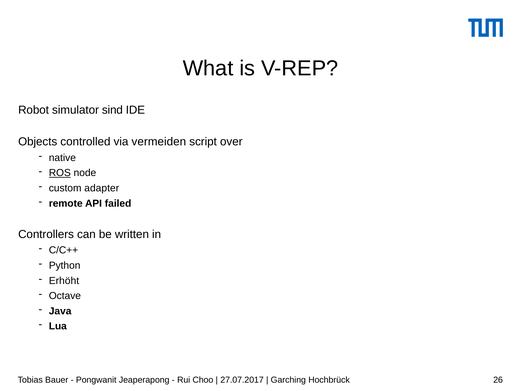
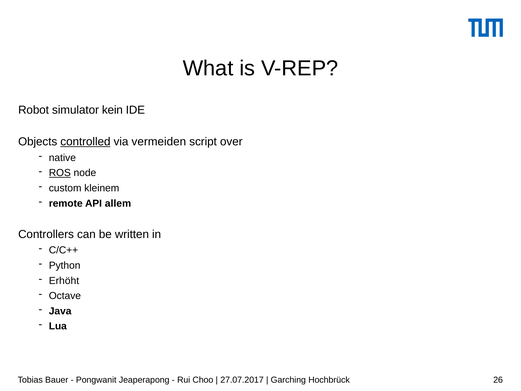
sind: sind -> kein
controlled underline: none -> present
adapter: adapter -> kleinem
failed: failed -> allem
